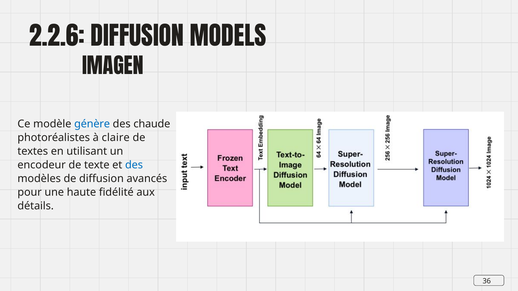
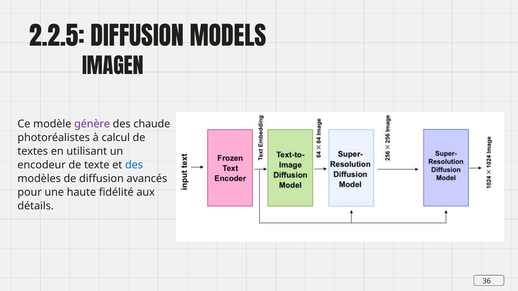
2.2.6: 2.2.6 -> 2.2.5
génère colour: blue -> purple
claire: claire -> calcul
